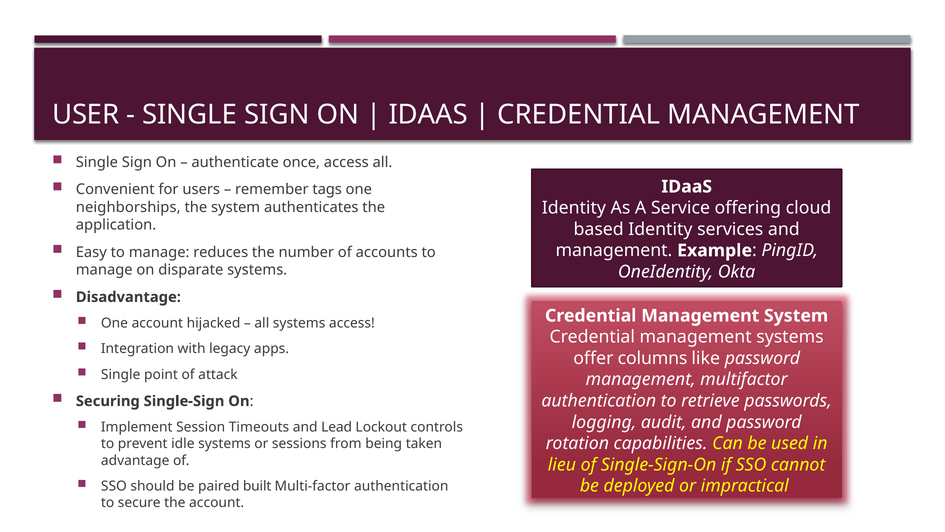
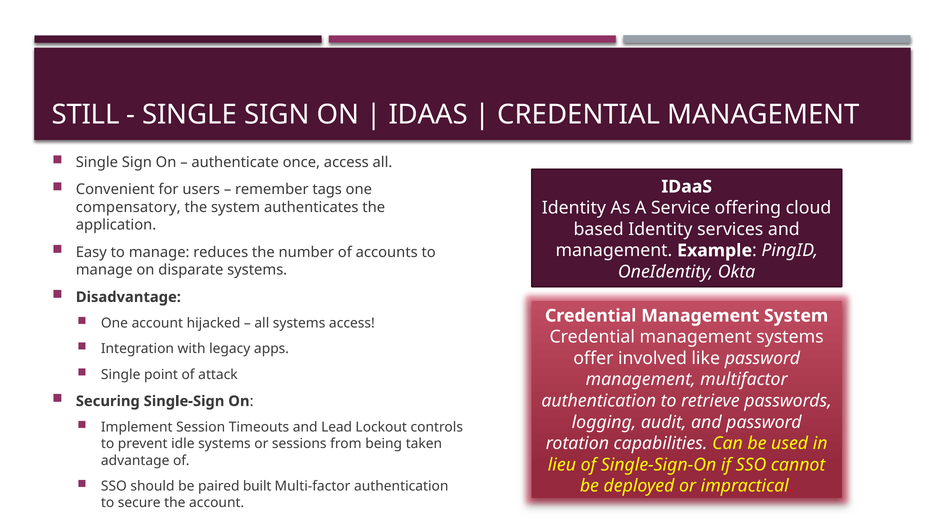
USER: USER -> STILL
neighborships: neighborships -> compensatory
columns: columns -> involved
